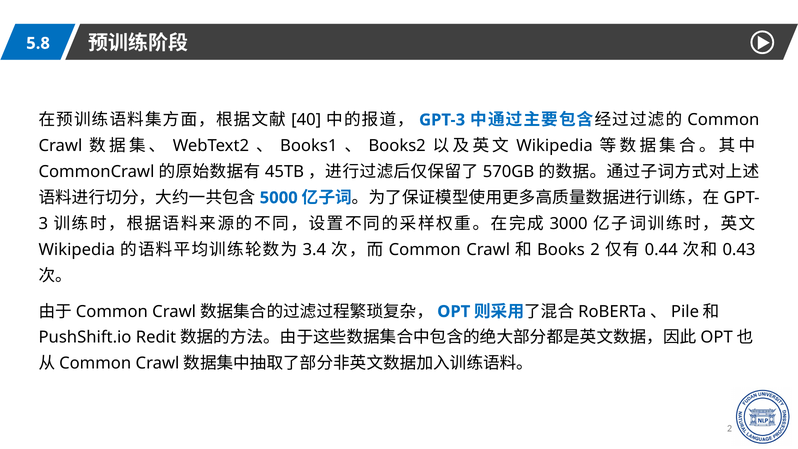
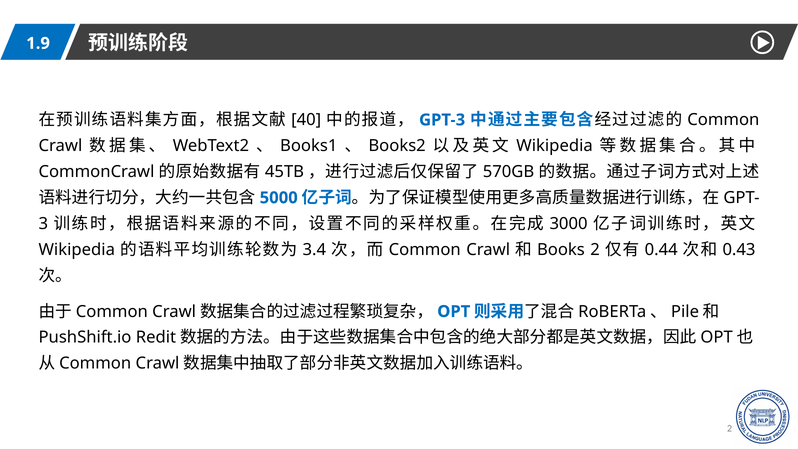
5.8: 5.8 -> 1.9
